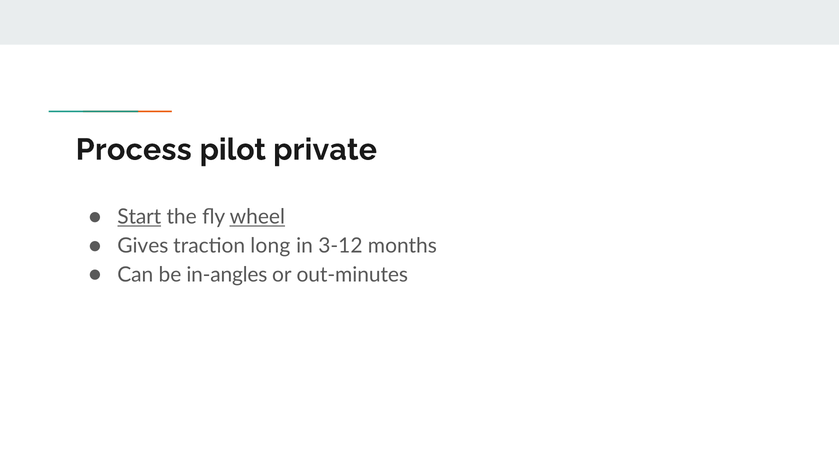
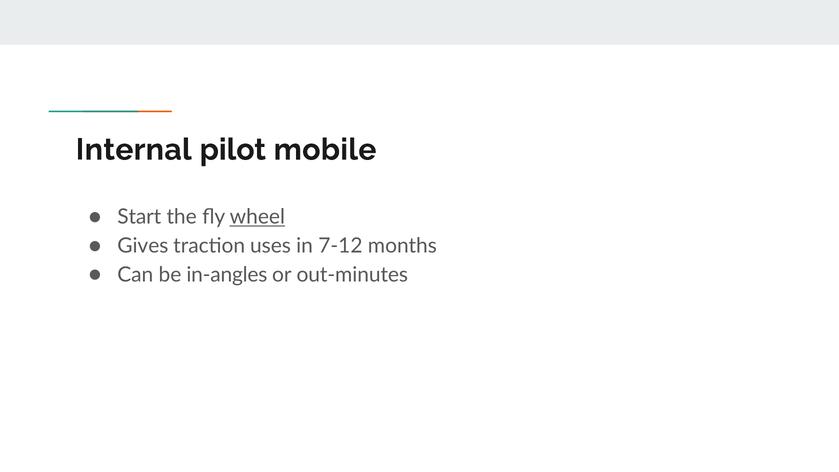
Process: Process -> Internal
private: private -> mobile
Start underline: present -> none
long: long -> uses
3-12: 3-12 -> 7-12
